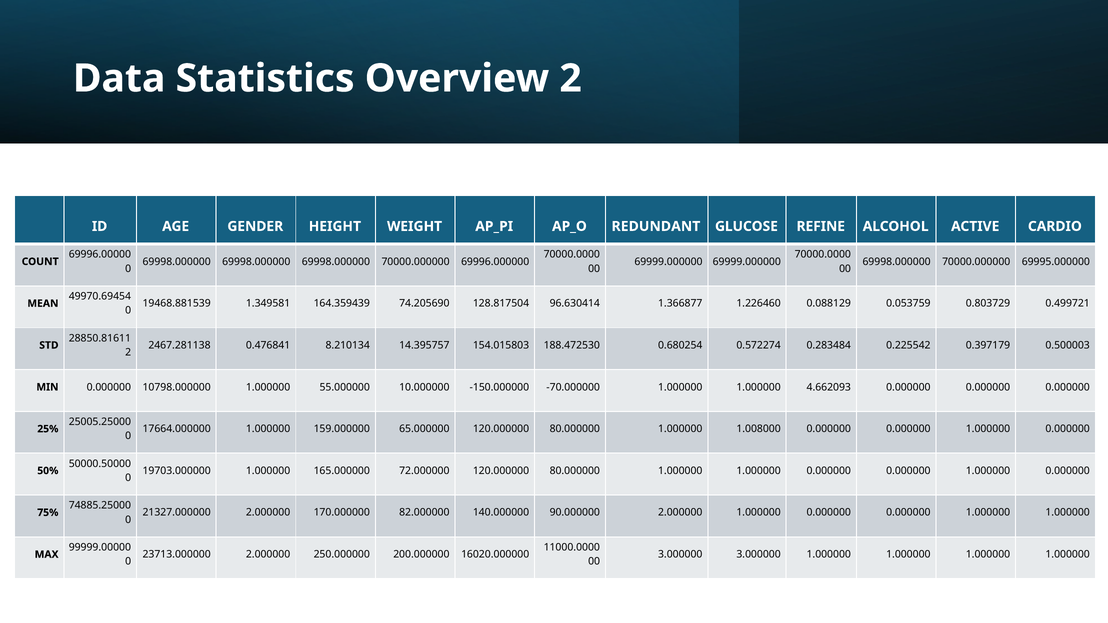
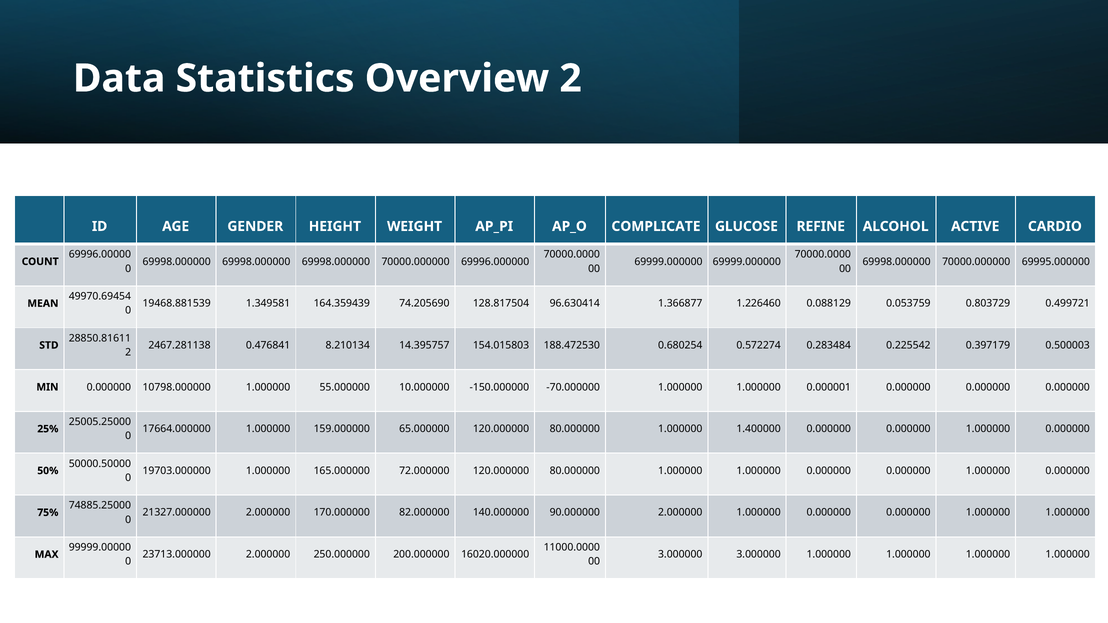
REDUNDANT: REDUNDANT -> COMPLICATE
4.662093: 4.662093 -> 0.000001
1.008000: 1.008000 -> 1.400000
